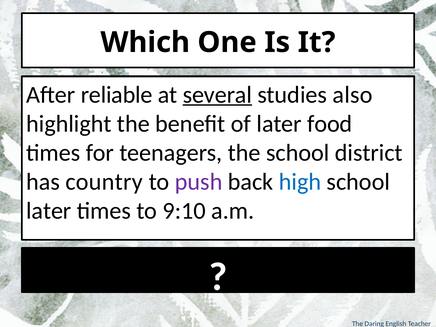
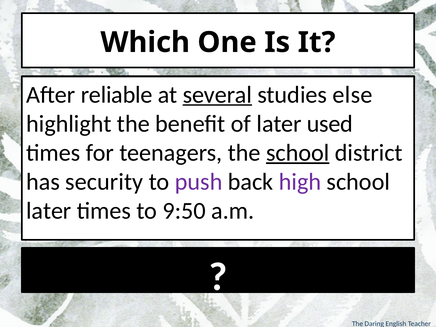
also: also -> else
food: food -> used
school at (298, 153) underline: none -> present
country: country -> security
high colour: blue -> purple
9:10: 9:10 -> 9:50
